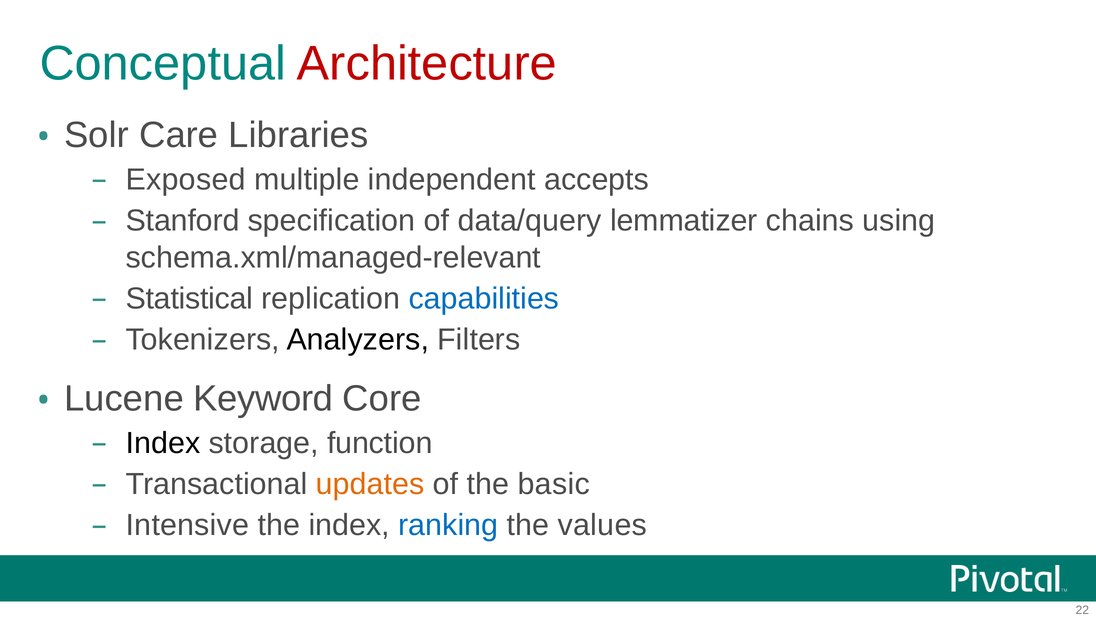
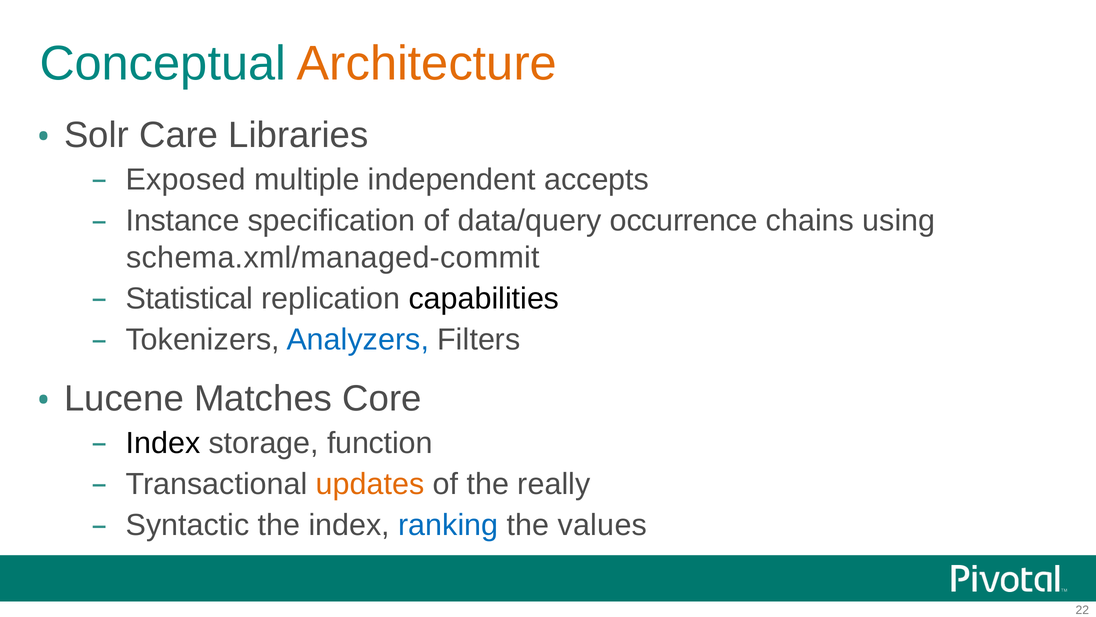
Architecture colour: red -> orange
Stanford: Stanford -> Instance
lemmatizer: lemmatizer -> occurrence
schema.xml/managed-relevant: schema.xml/managed-relevant -> schema.xml/managed-commit
capabilities colour: blue -> black
Analyzers colour: black -> blue
Keyword: Keyword -> Matches
basic: basic -> really
Intensive: Intensive -> Syntactic
